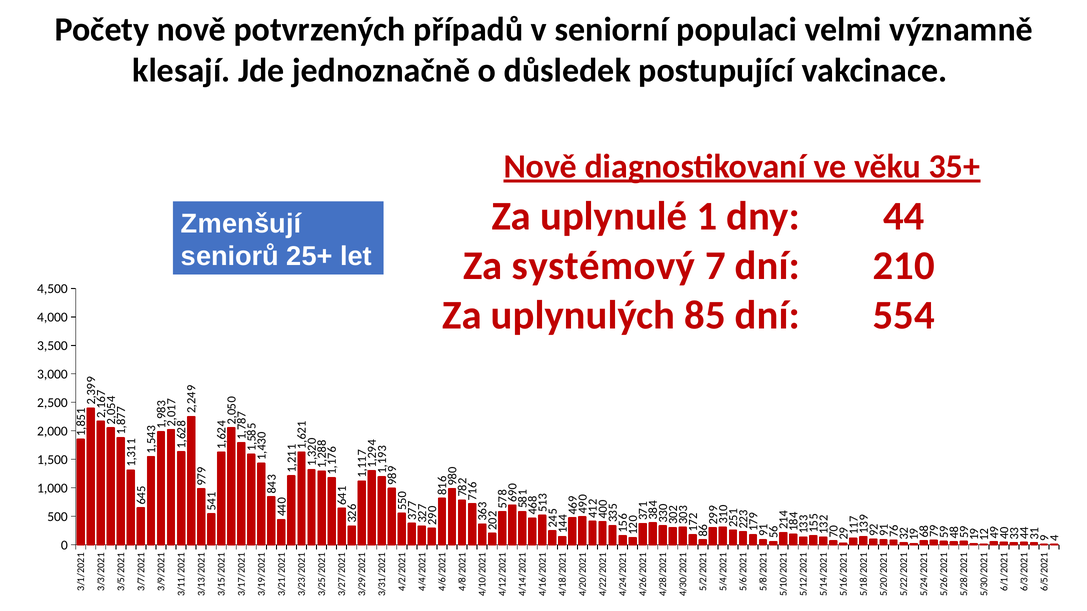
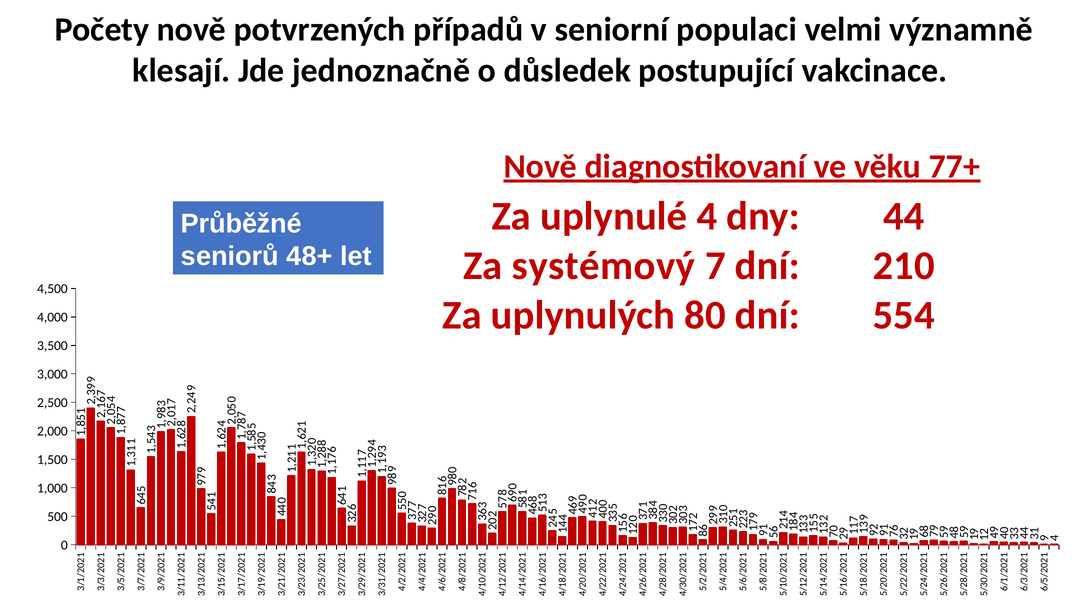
35+: 35+ -> 77+
uplynulé 1: 1 -> 4
Zmenšují: Zmenšují -> Průběžné
25+: 25+ -> 48+
85: 85 -> 80
